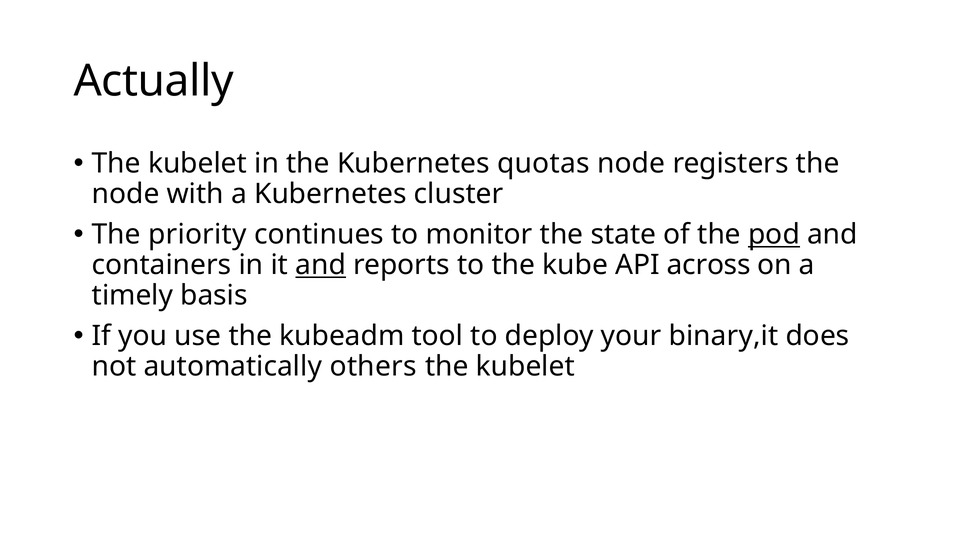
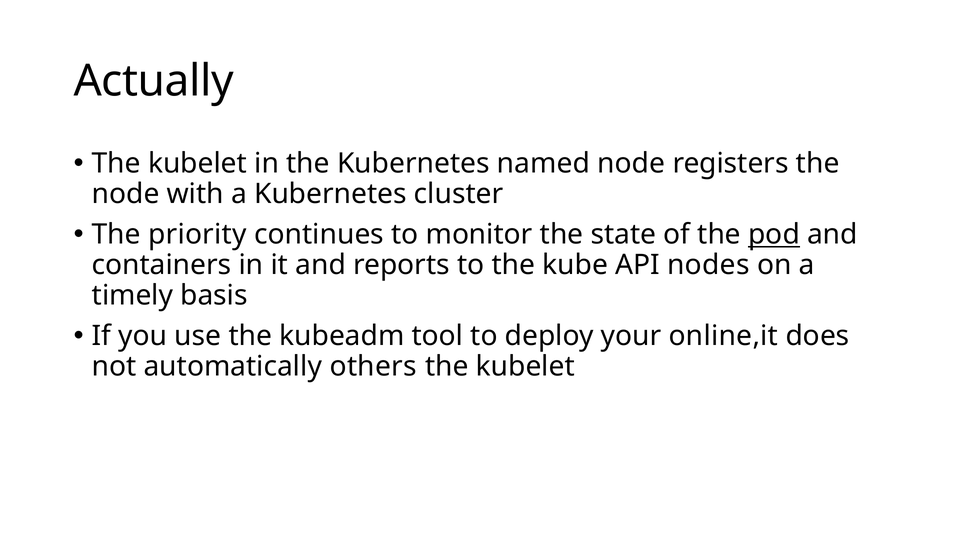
quotas: quotas -> named
and at (321, 265) underline: present -> none
across: across -> nodes
binary,it: binary,it -> online,it
